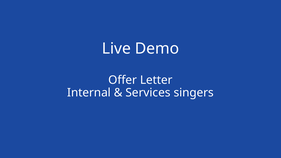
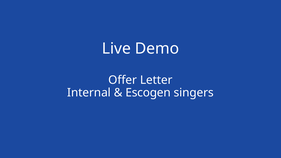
Services: Services -> Escogen
